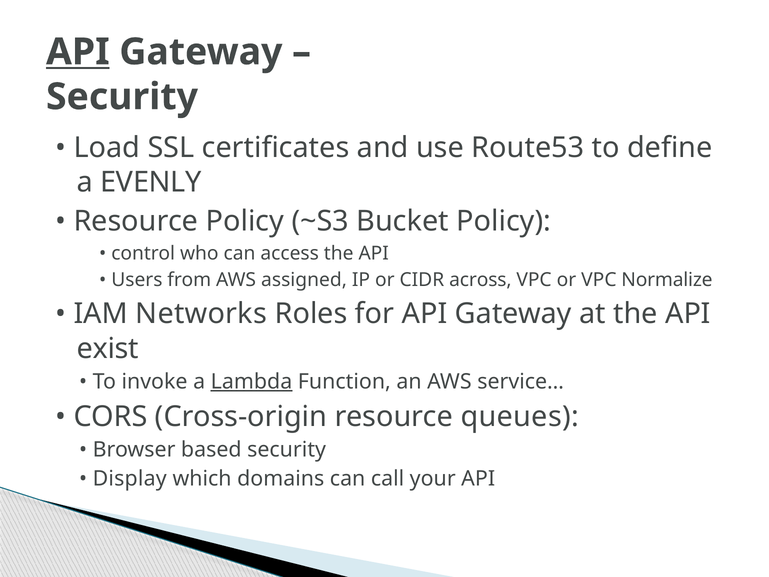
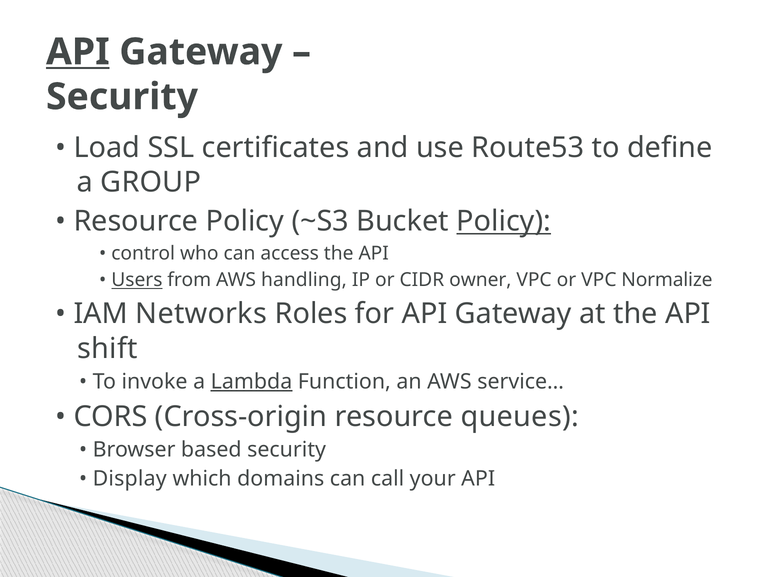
EVENLY: EVENLY -> GROUP
Policy at (504, 221) underline: none -> present
Users underline: none -> present
assigned: assigned -> handling
across: across -> owner
exist: exist -> shift
